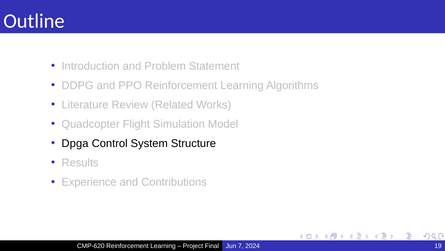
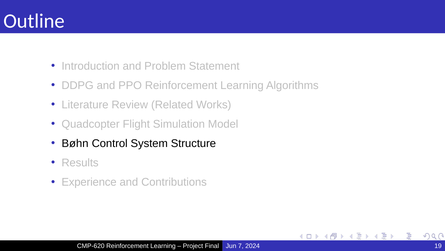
Dpga: Dpga -> Bøhn
